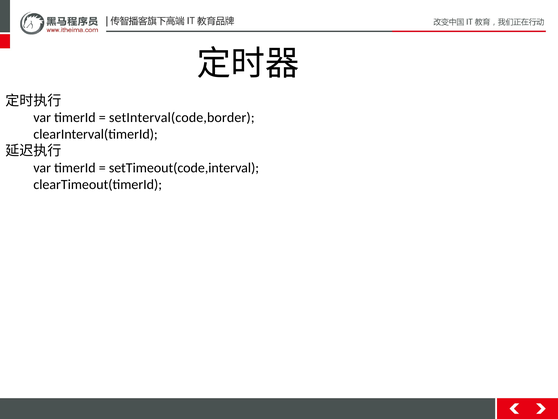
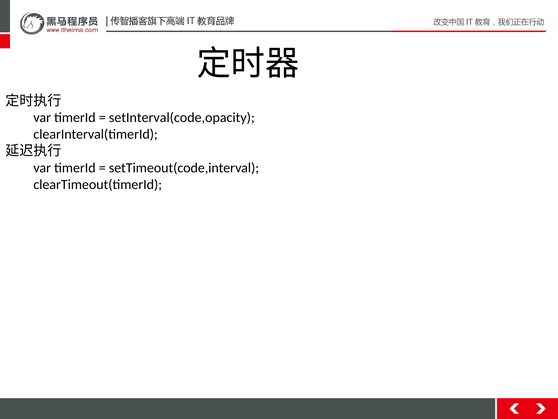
setInterval(code,border: setInterval(code,border -> setInterval(code,opacity
